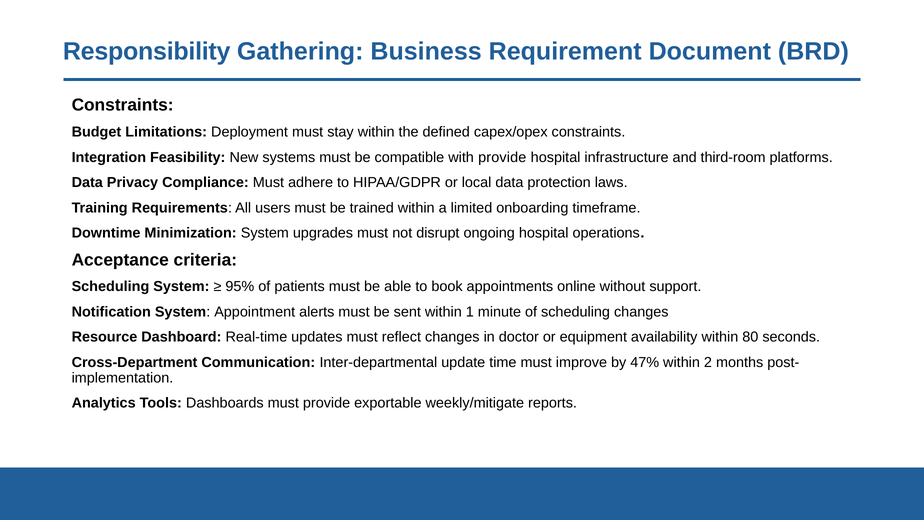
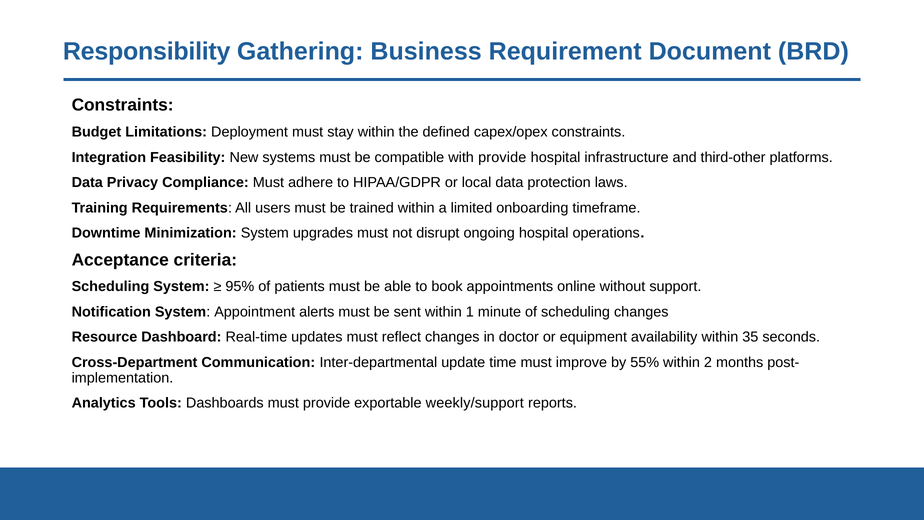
third-room: third-room -> third-other
80: 80 -> 35
47%: 47% -> 55%
weekly/mitigate: weekly/mitigate -> weekly/support
